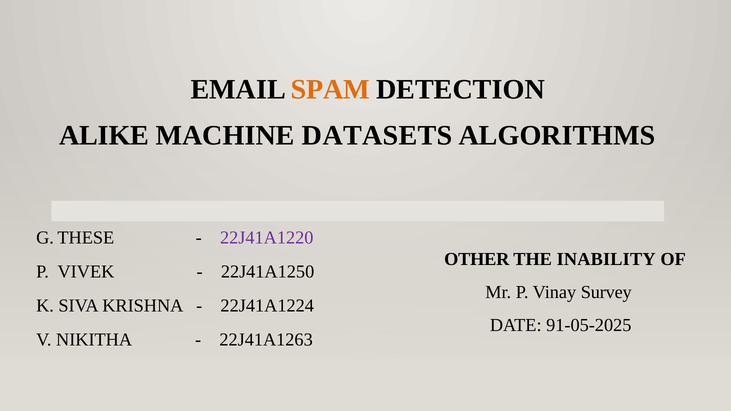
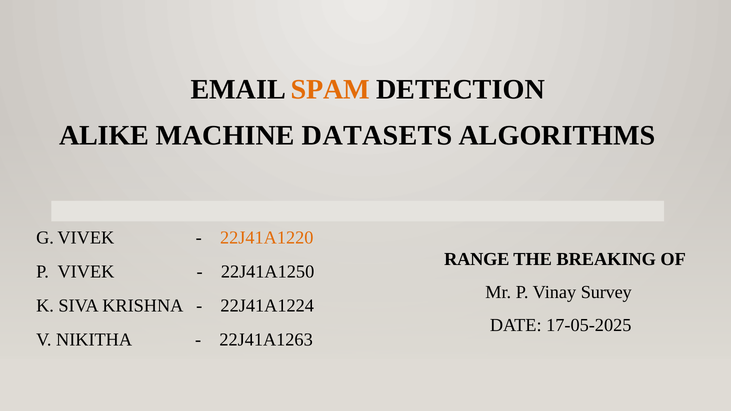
G THESE: THESE -> VIVEK
22J41A1220 colour: purple -> orange
OTHER: OTHER -> RANGE
INABILITY: INABILITY -> BREAKING
91-05-2025: 91-05-2025 -> 17-05-2025
